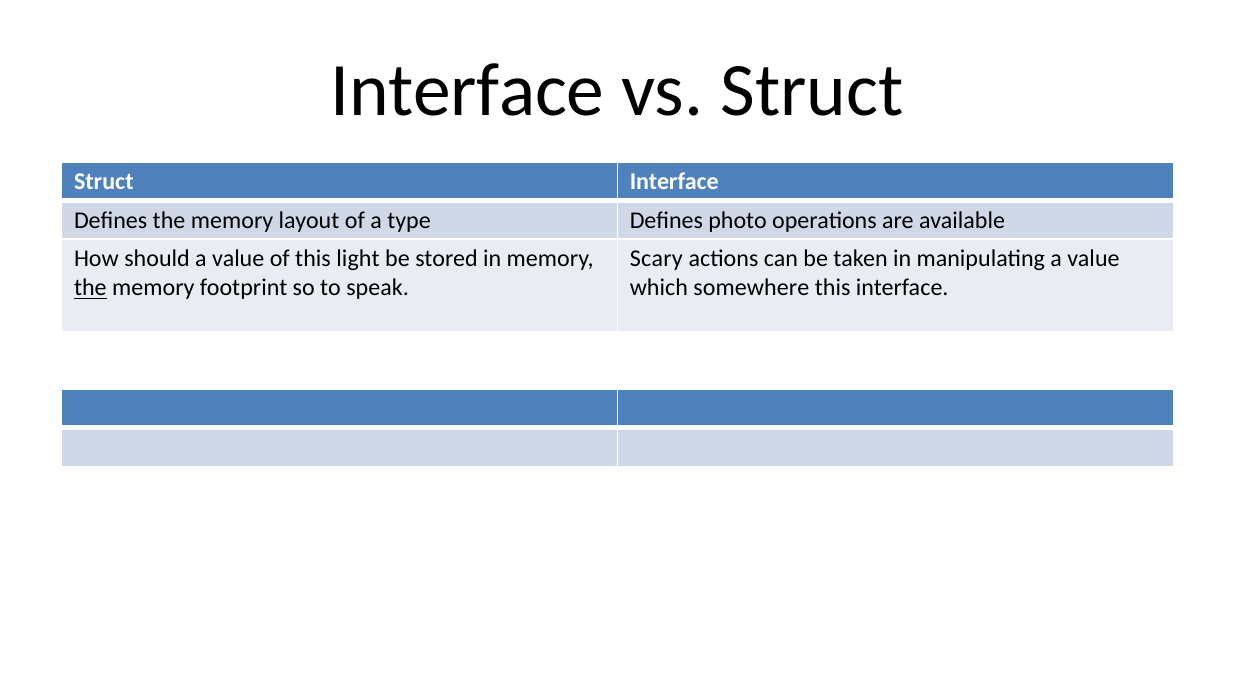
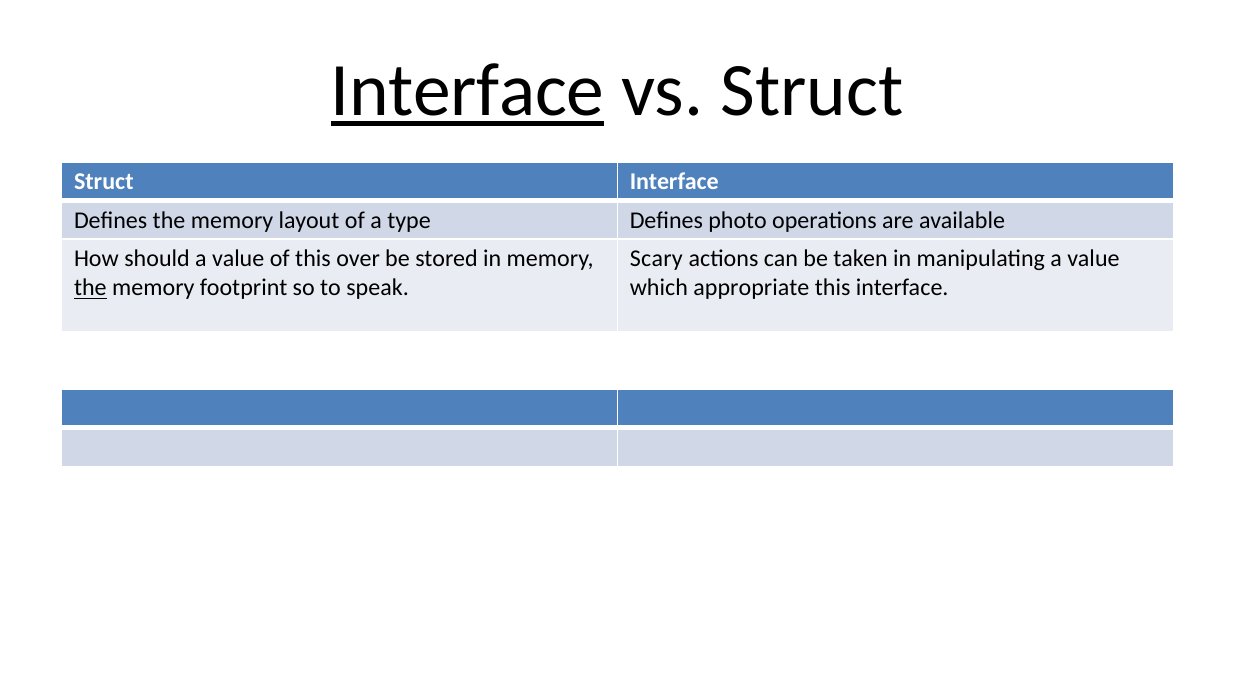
Interface at (468, 91) underline: none -> present
light: light -> over
somewhere: somewhere -> appropriate
